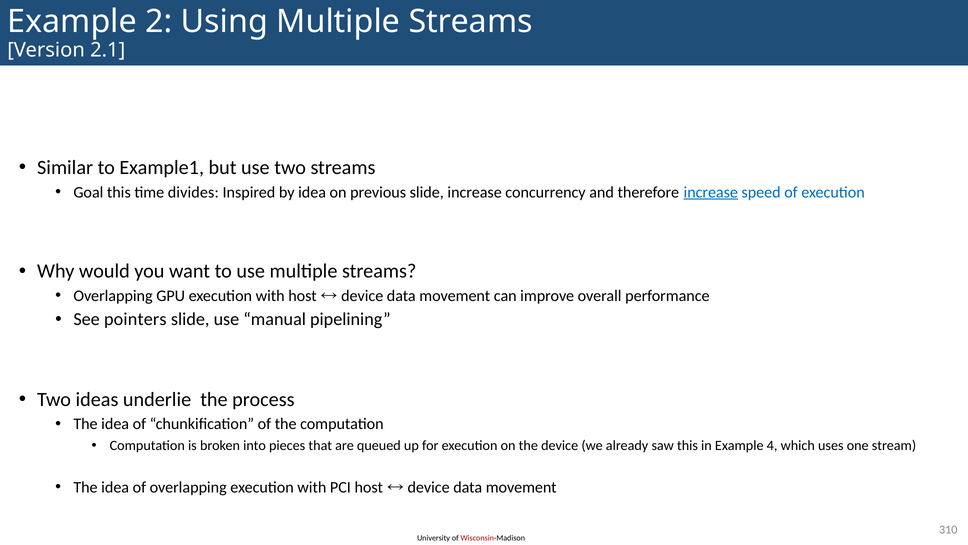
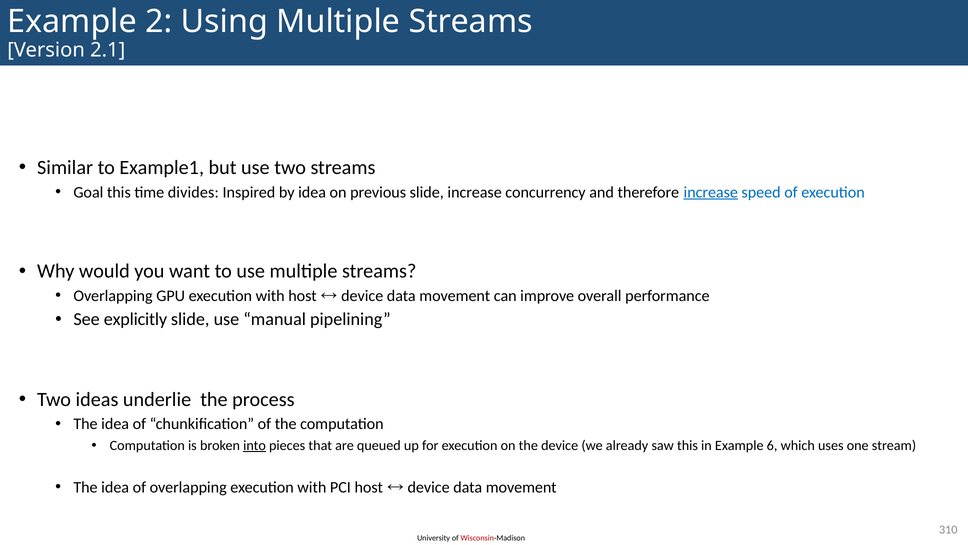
pointers: pointers -> explicitly
into underline: none -> present
4: 4 -> 6
